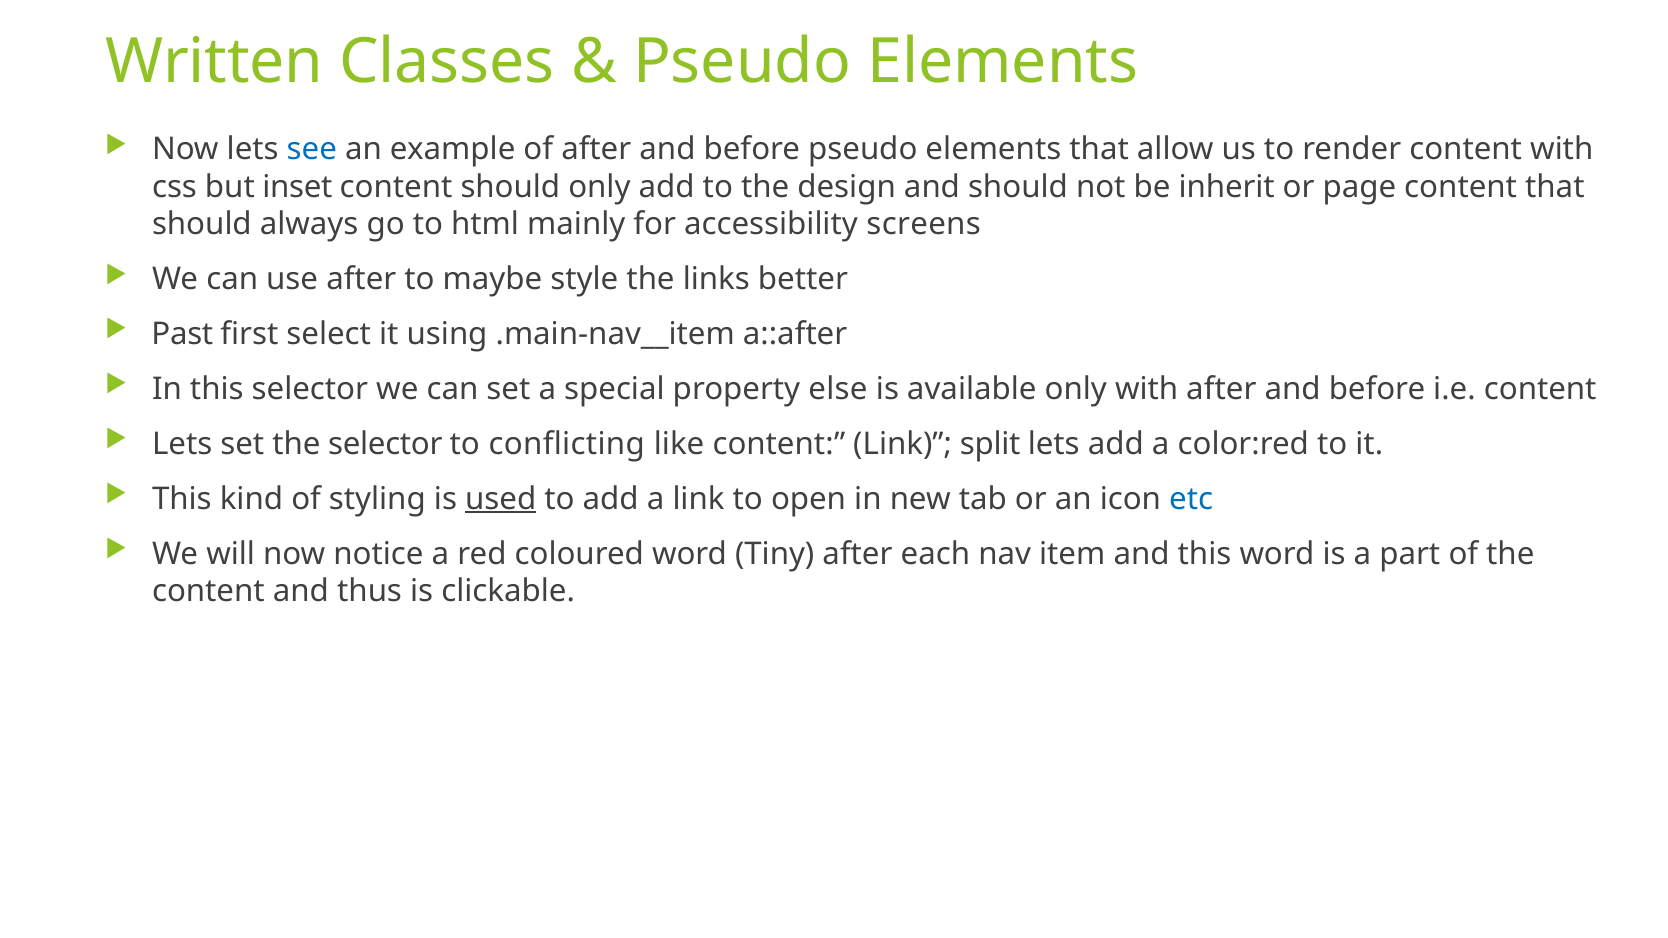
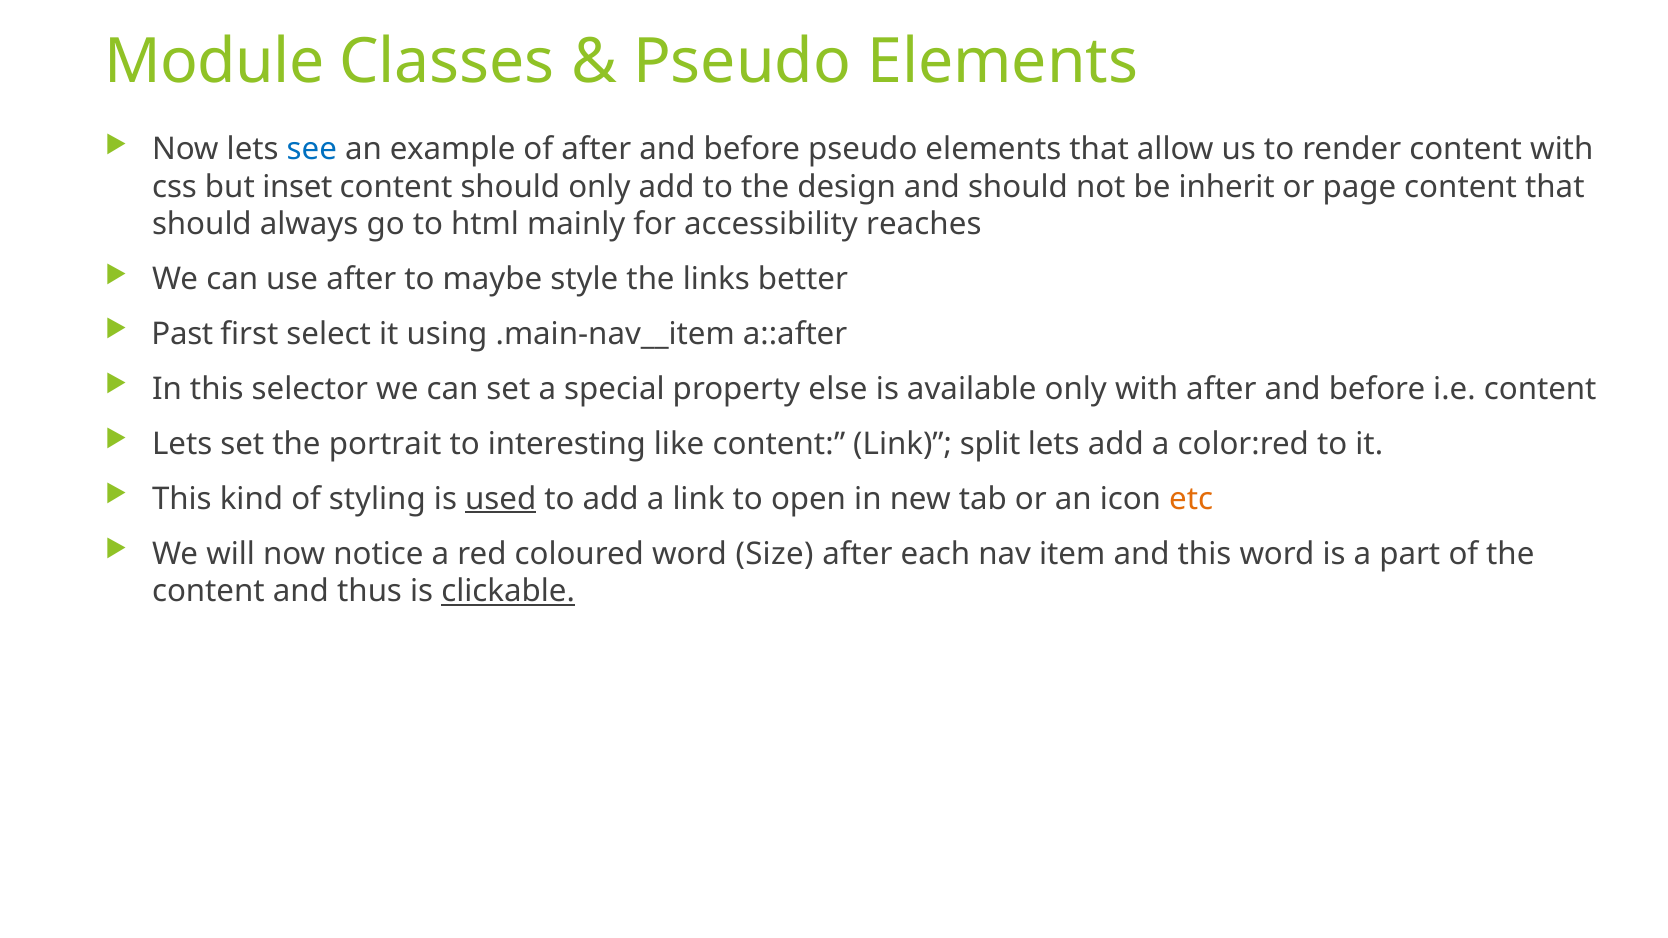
Written: Written -> Module
screens: screens -> reaches
the selector: selector -> portrait
conflicting: conflicting -> interesting
etc colour: blue -> orange
Tiny: Tiny -> Size
clickable underline: none -> present
